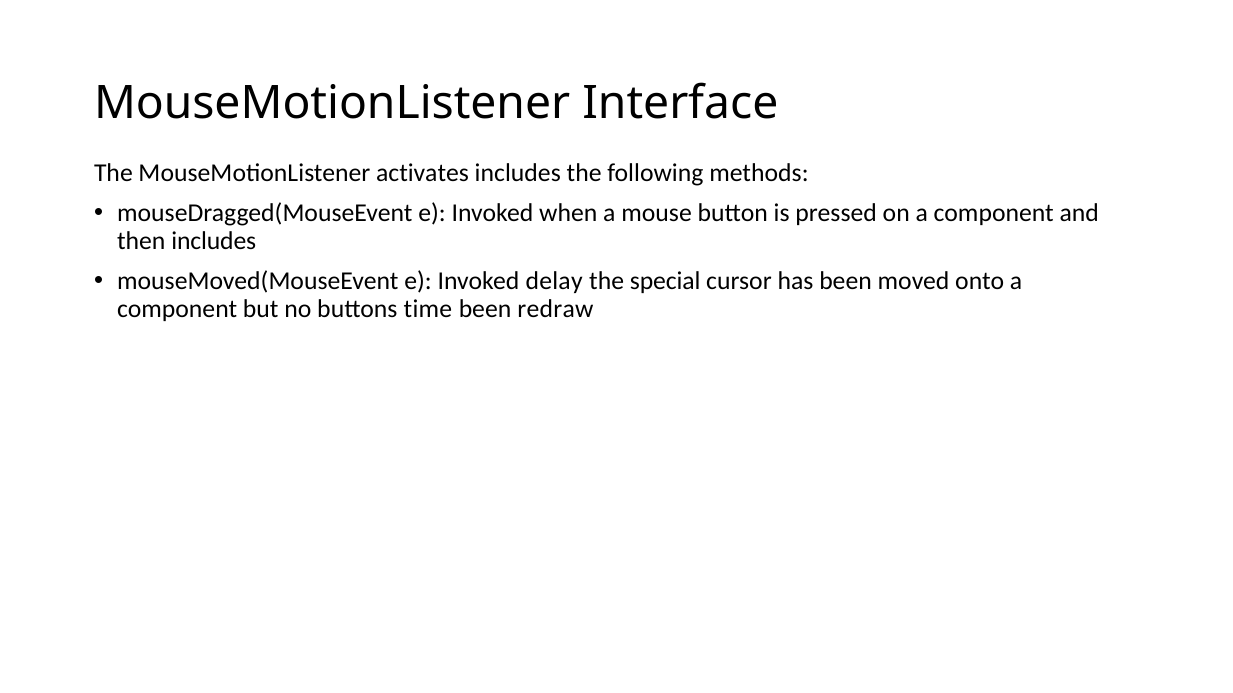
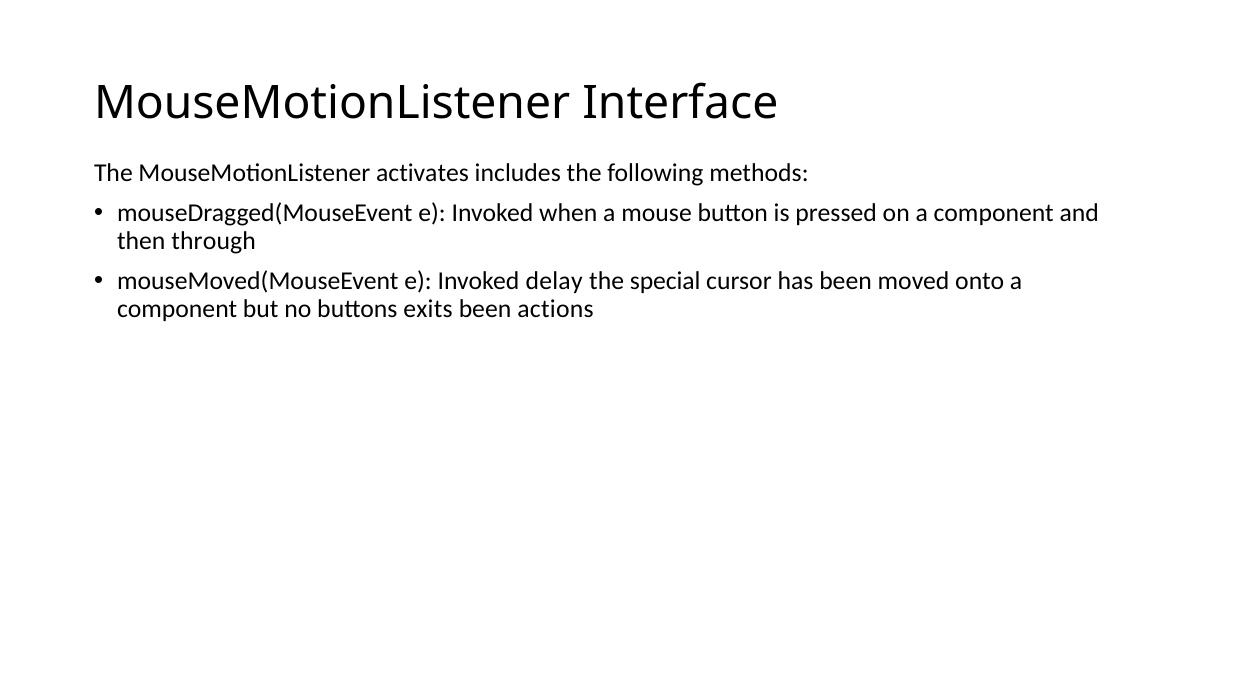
then includes: includes -> through
time: time -> exits
redraw: redraw -> actions
